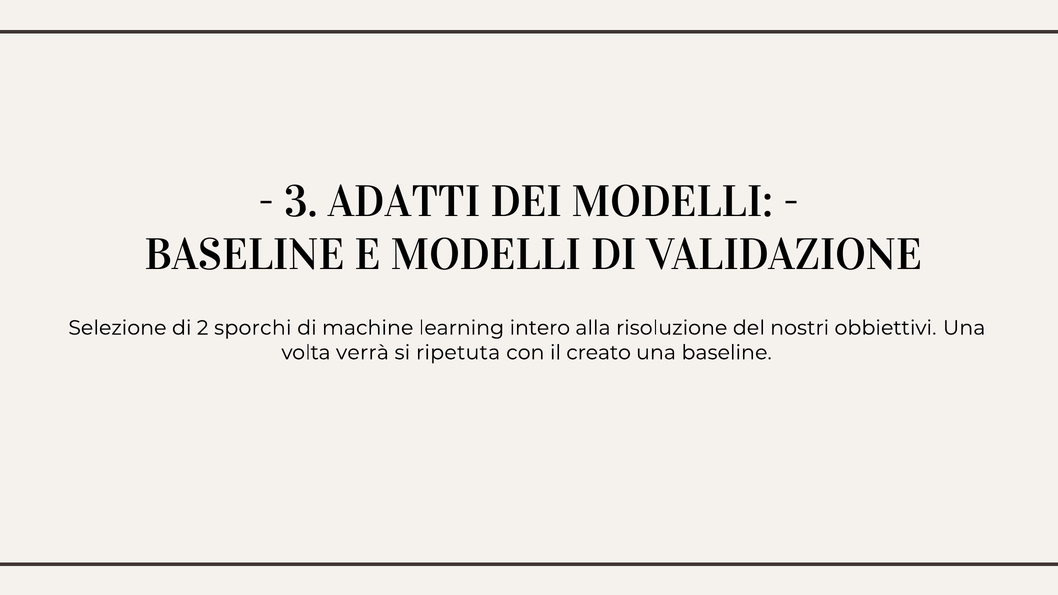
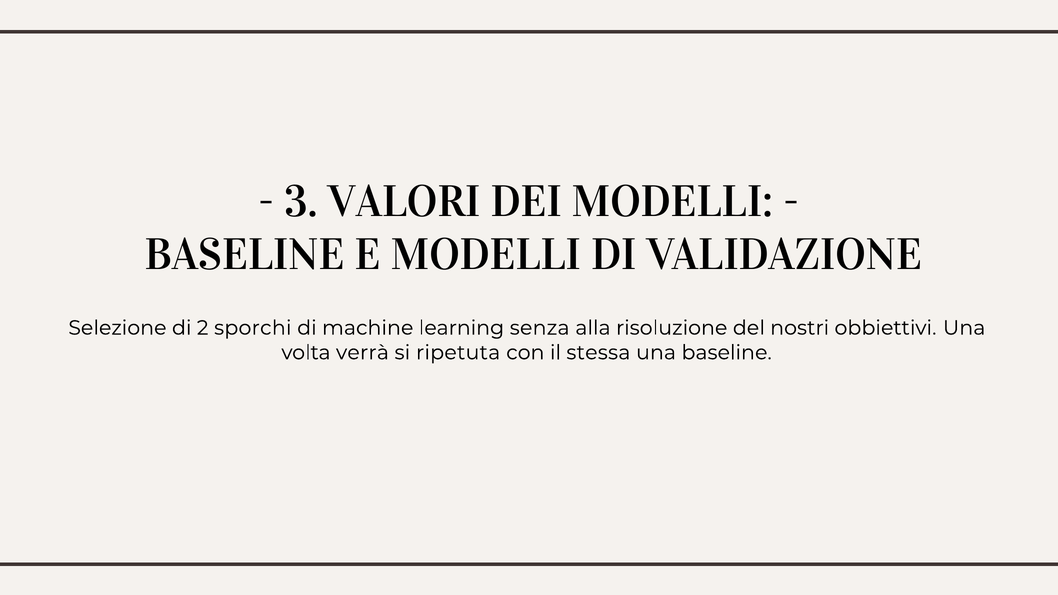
ADATTI: ADATTI -> VALORI
intero: intero -> senza
creato: creato -> stessa
